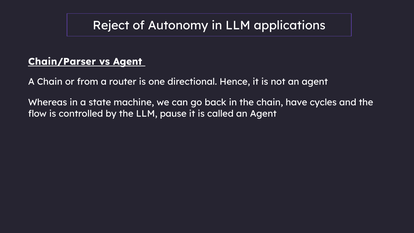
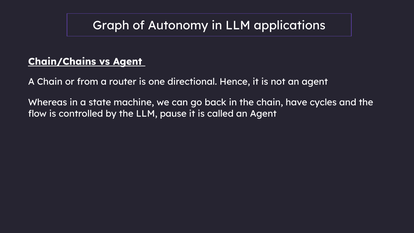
Reject: Reject -> Graph
Chain/Parser: Chain/Parser -> Chain/Chains
